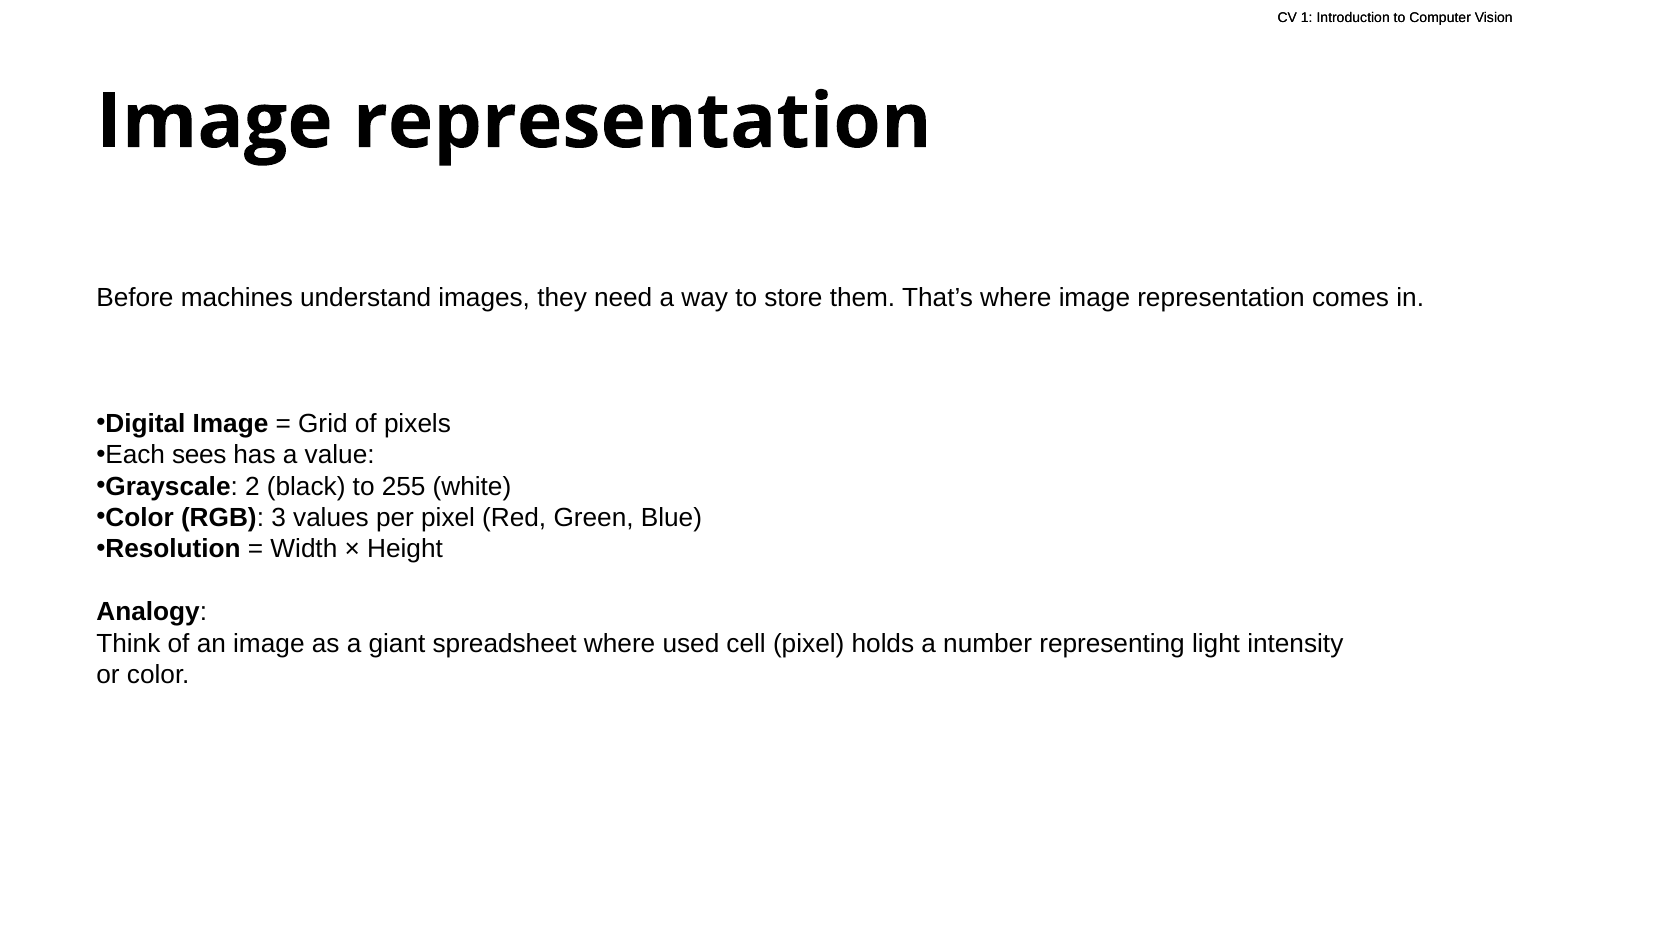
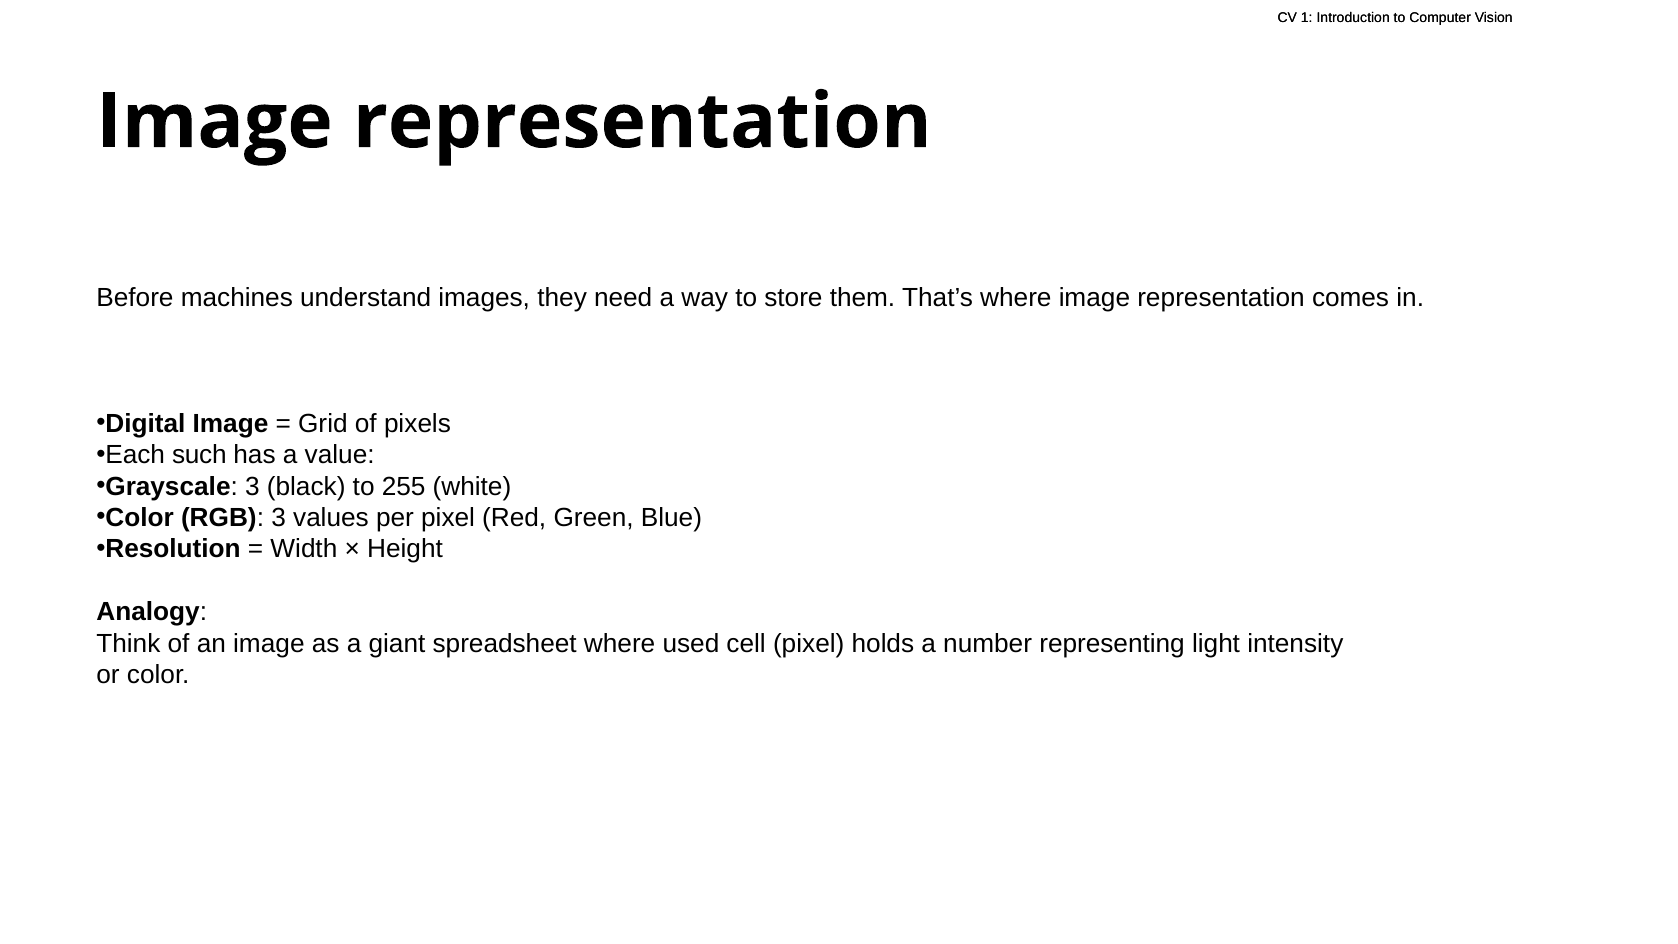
sees: sees -> such
Grayscale 2: 2 -> 3
